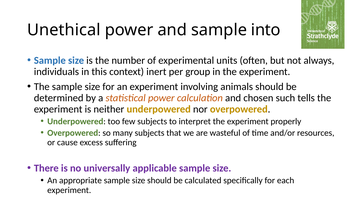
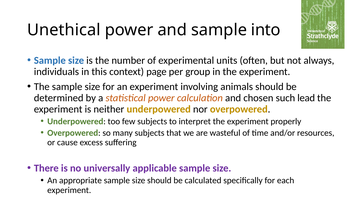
inert: inert -> page
tells: tells -> lead
